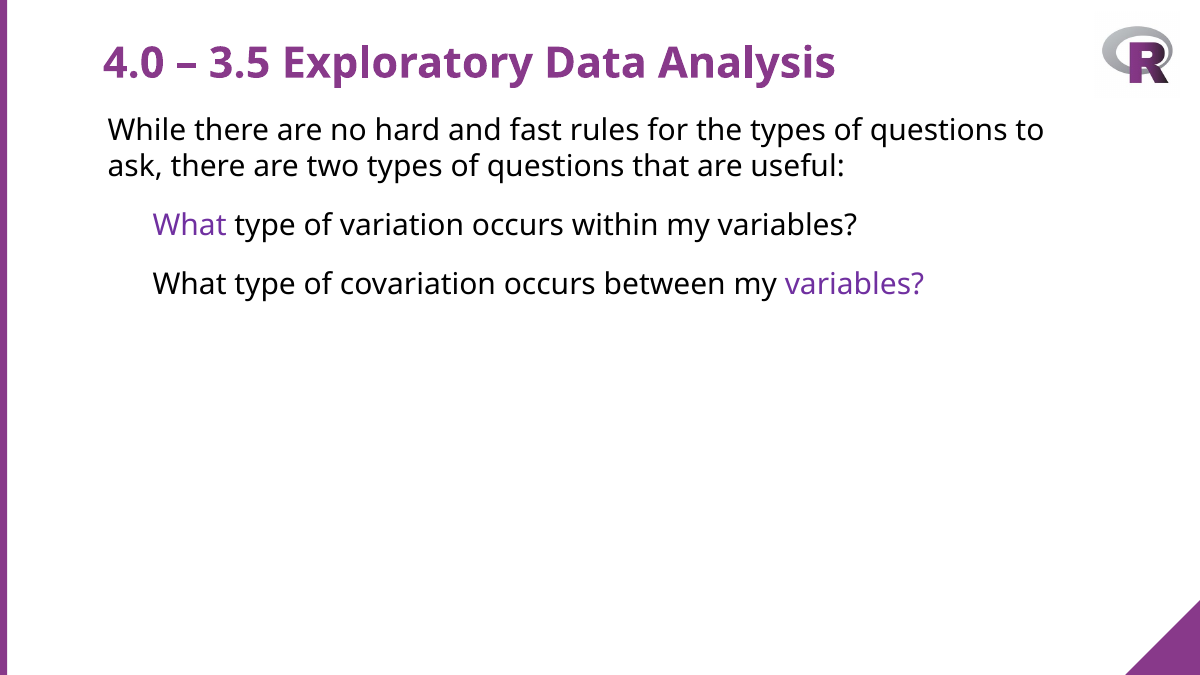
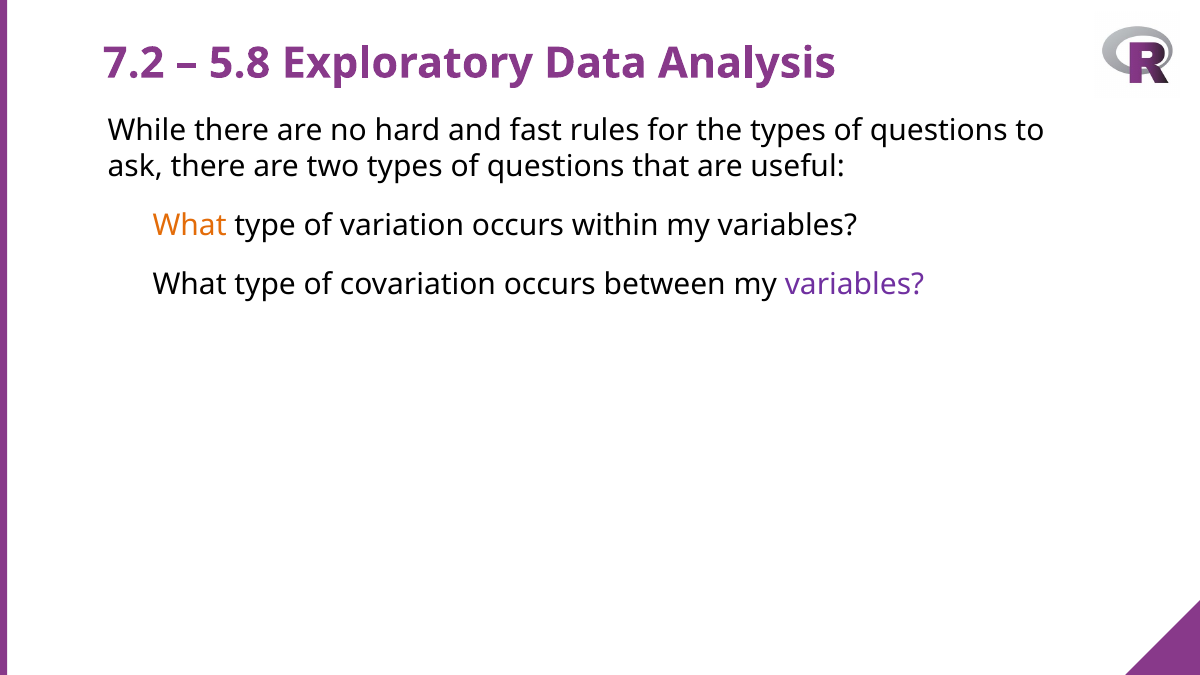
4.0: 4.0 -> 7.2
3.5: 3.5 -> 5.8
What at (190, 226) colour: purple -> orange
